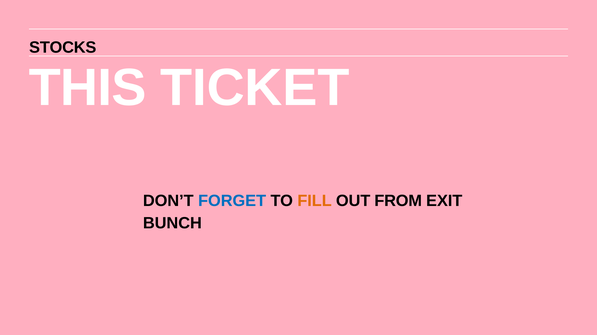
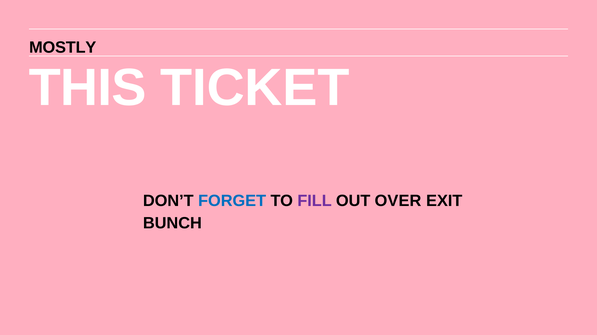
STOCKS: STOCKS -> MOSTLY
FILL colour: orange -> purple
FROM: FROM -> OVER
